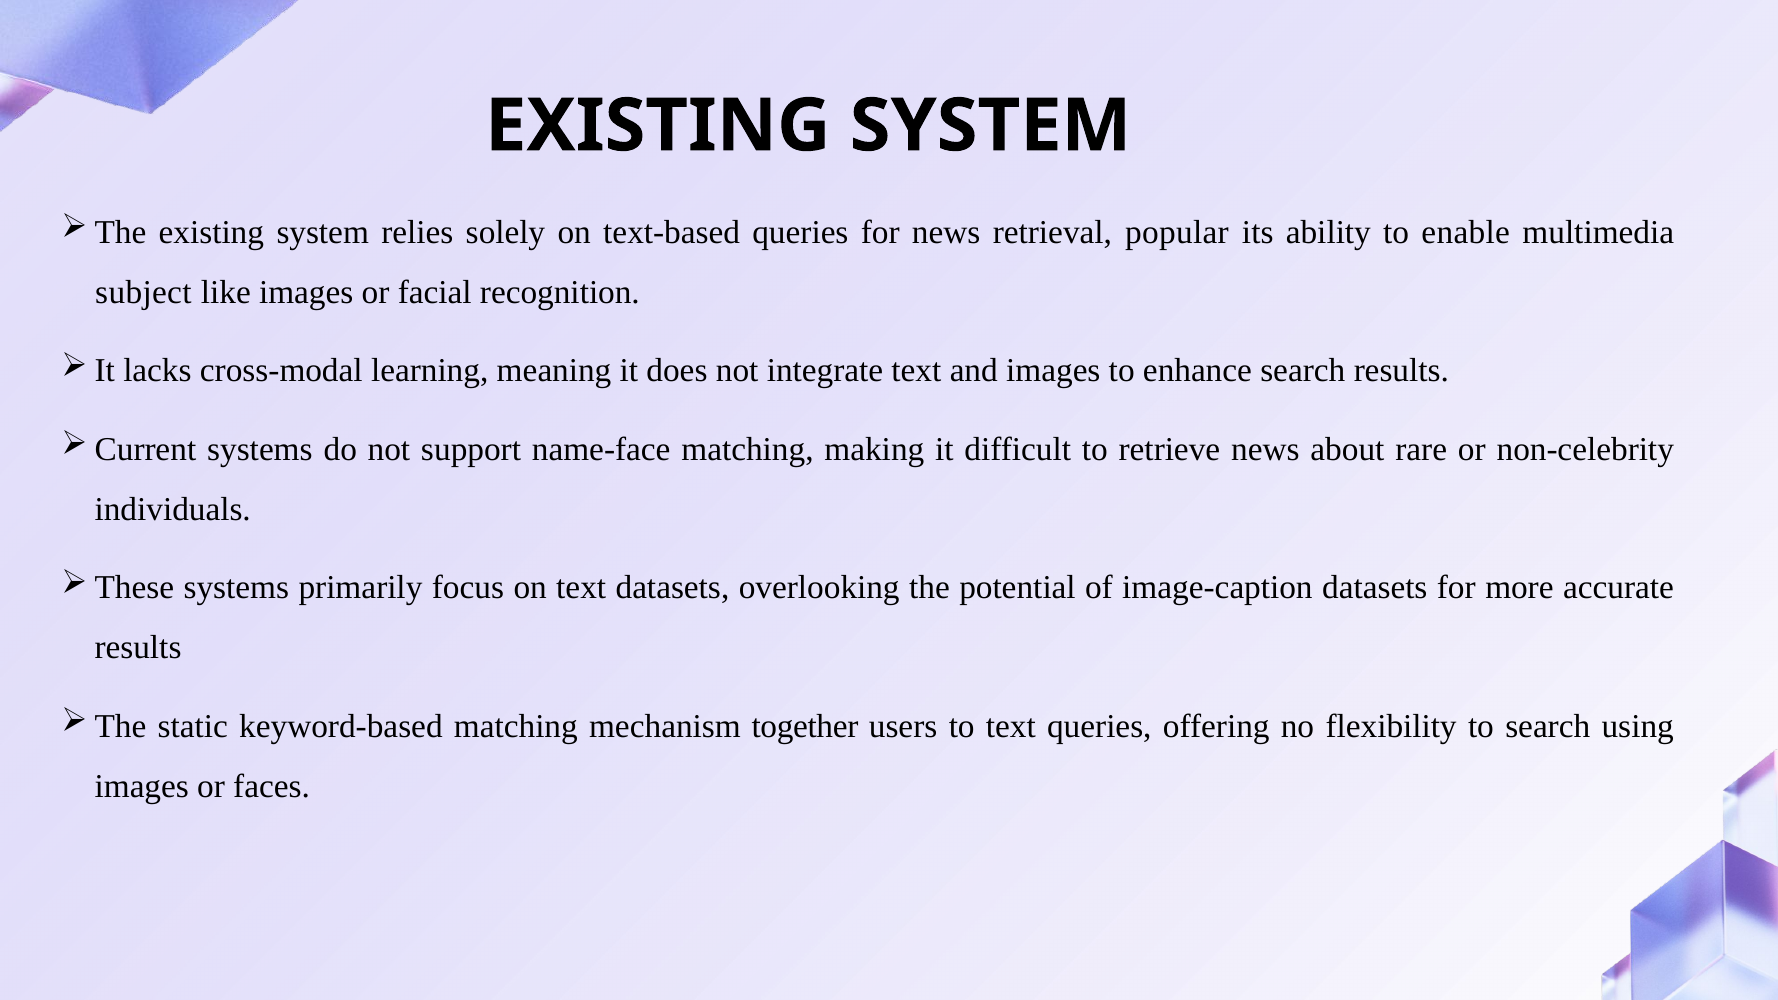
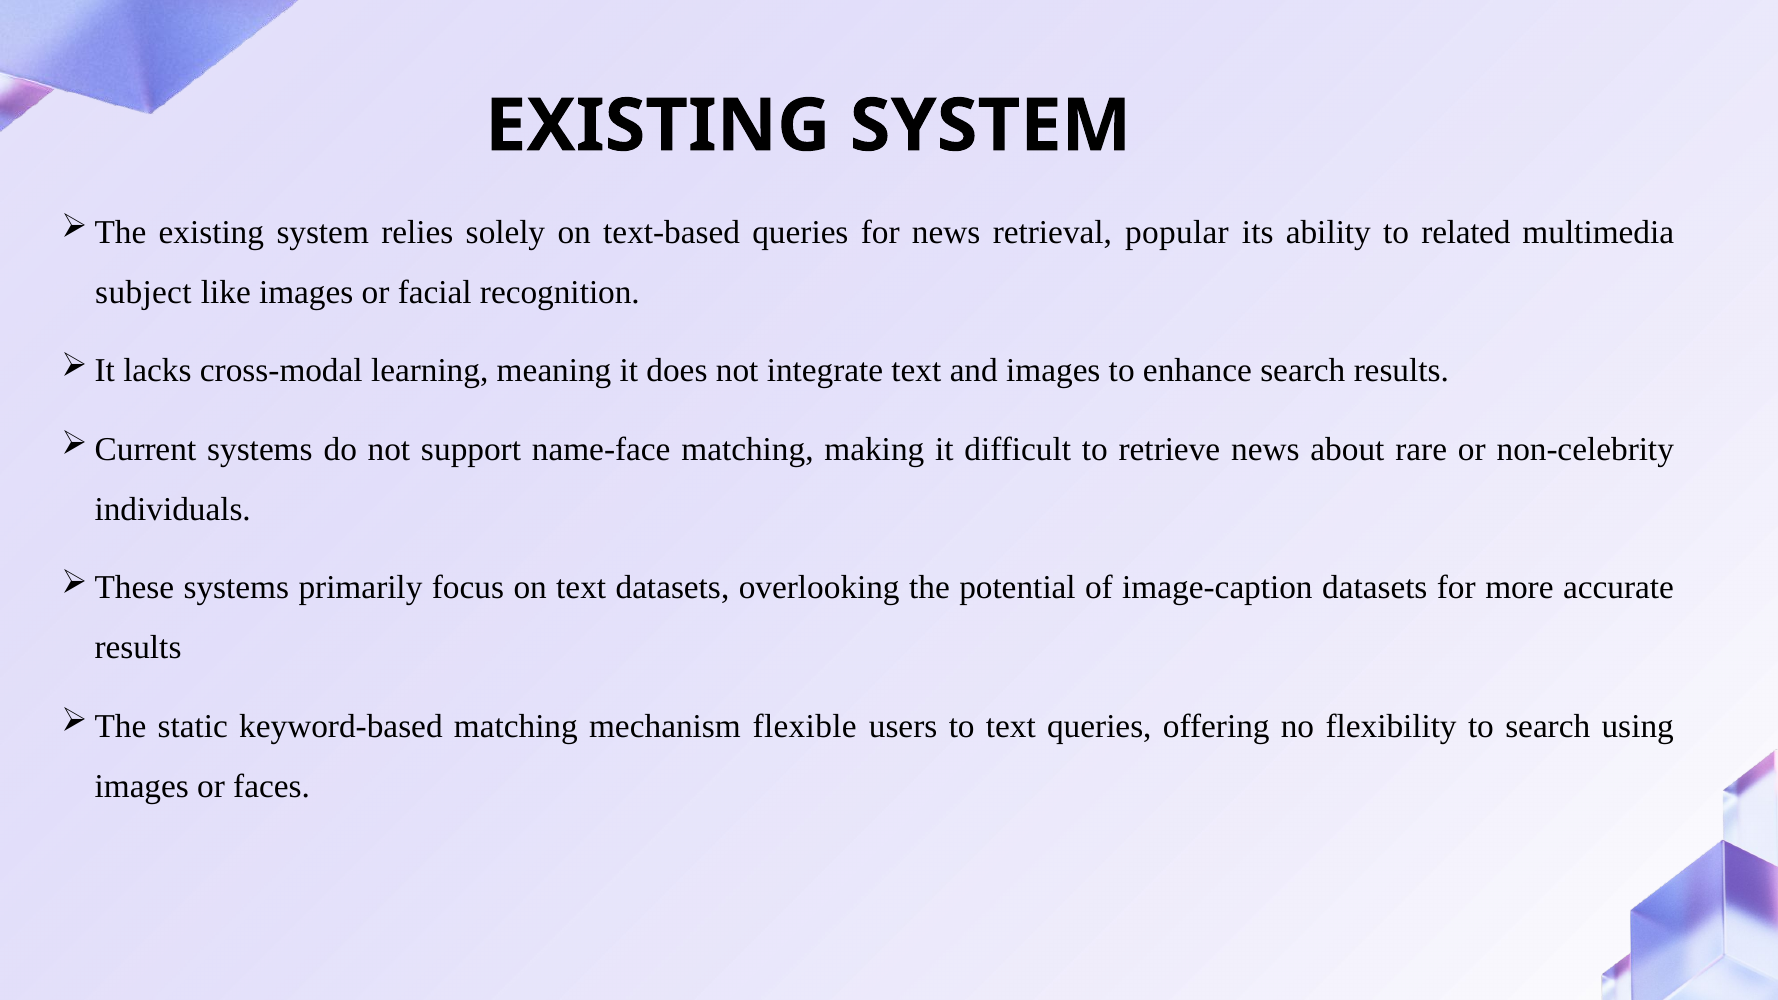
enable: enable -> related
together: together -> flexible
